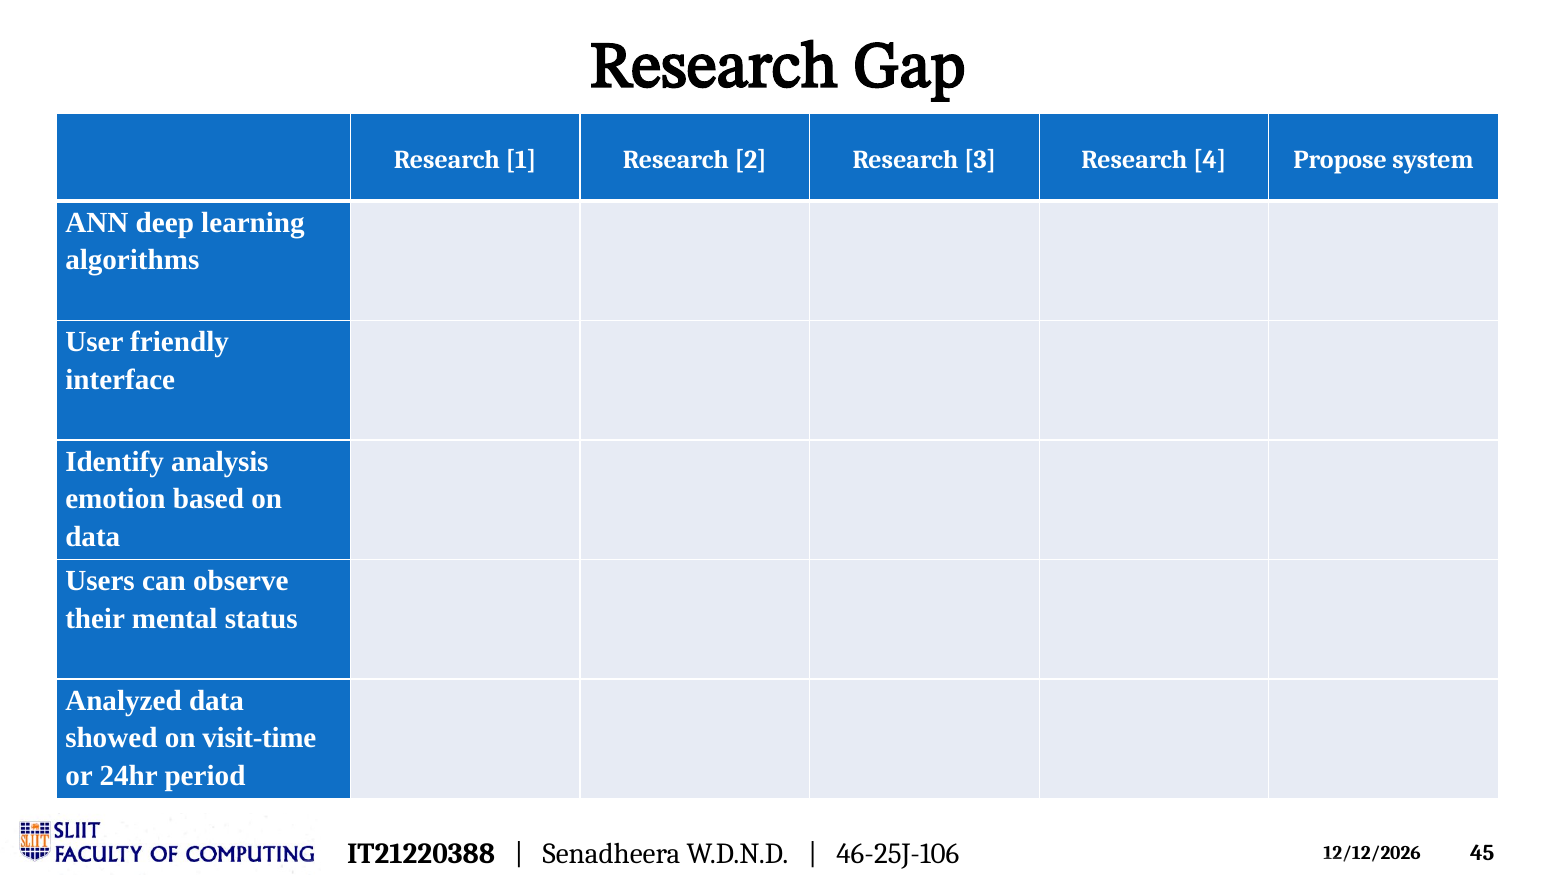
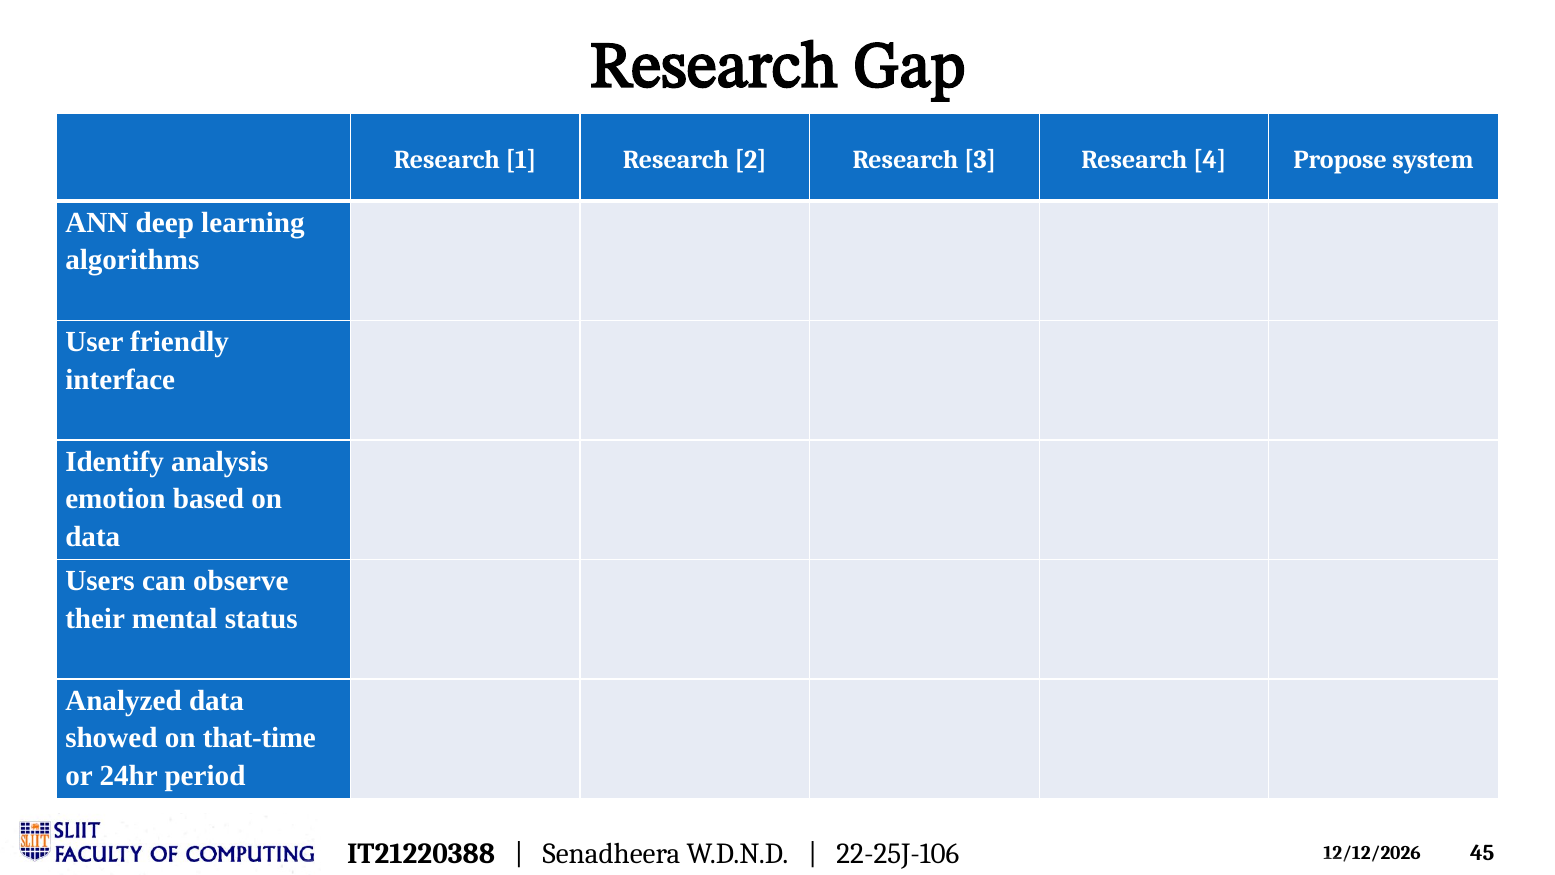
visit-time: visit-time -> that-time
46-25J-106: 46-25J-106 -> 22-25J-106
